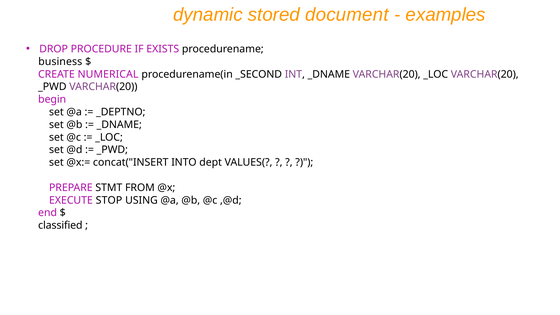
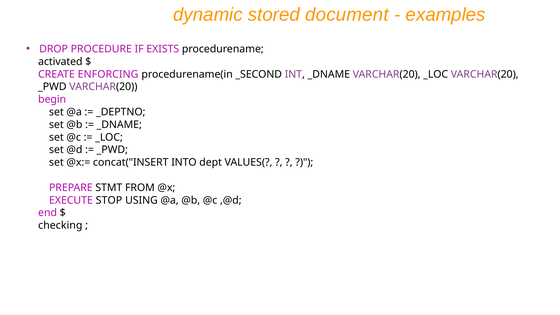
business: business -> activated
NUMERICAL: NUMERICAL -> ENFORCING
classified: classified -> checking
